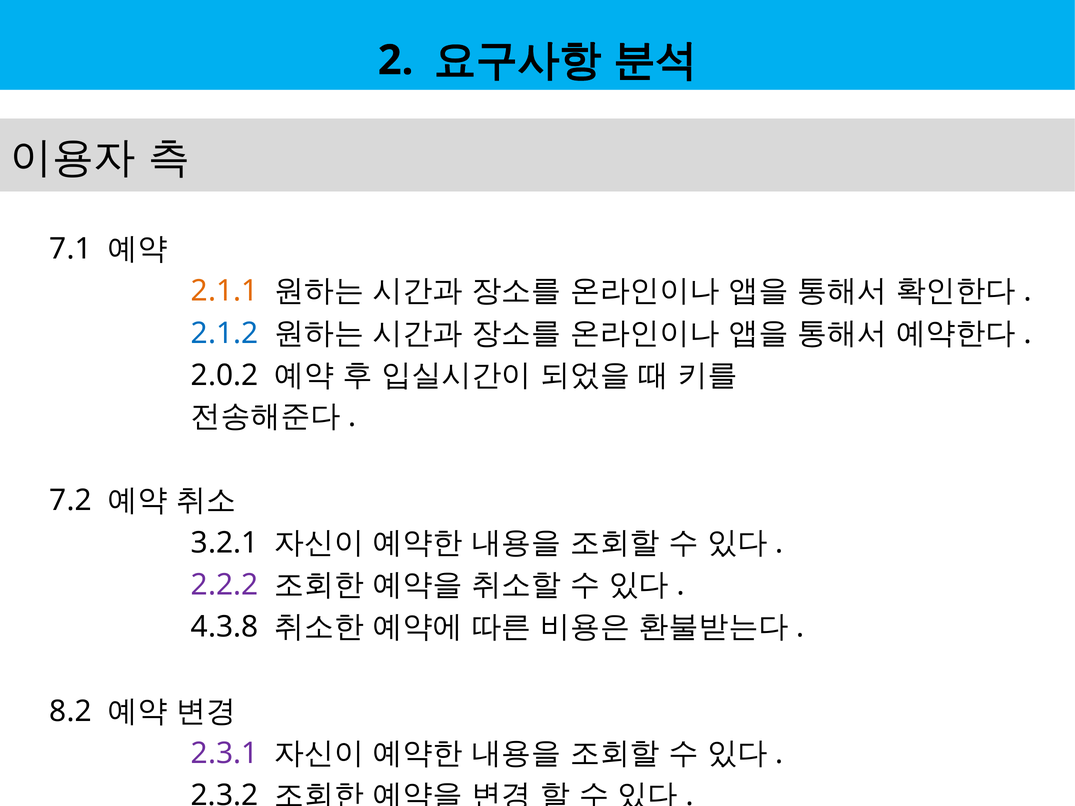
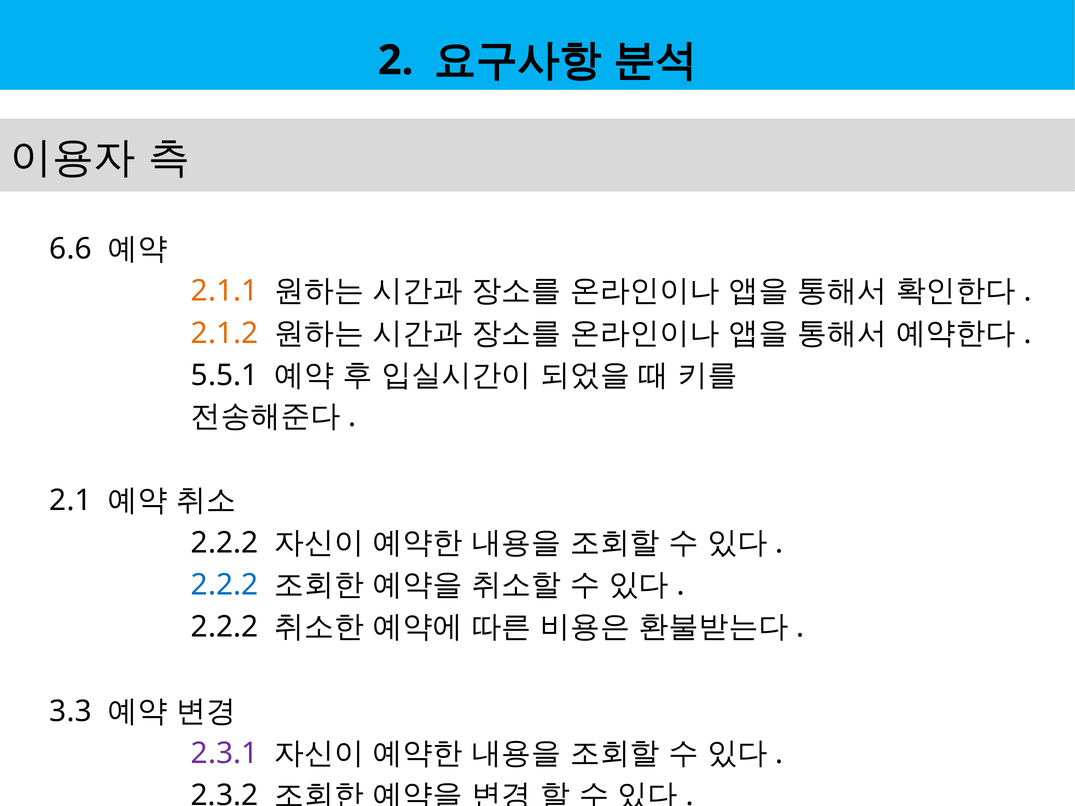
7.1: 7.1 -> 6.6
2.1.2 colour: blue -> orange
2.0.2: 2.0.2 -> 5.5.1
7.2: 7.2 -> 2.1
3.2.1 at (225, 543): 3.2.1 -> 2.2.2
2.2.2 at (225, 585) colour: purple -> blue
4.3.8 at (225, 627): 4.3.8 -> 2.2.2
8.2: 8.2 -> 3.3
